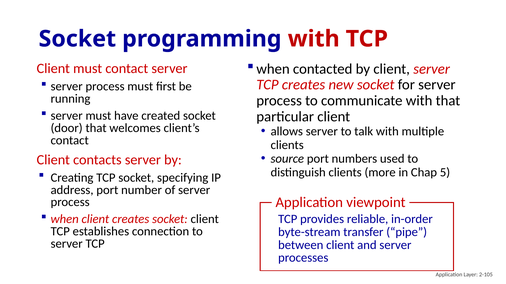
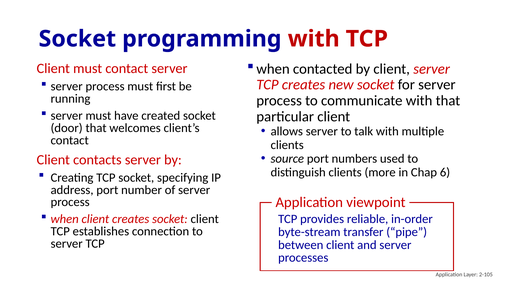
5: 5 -> 6
